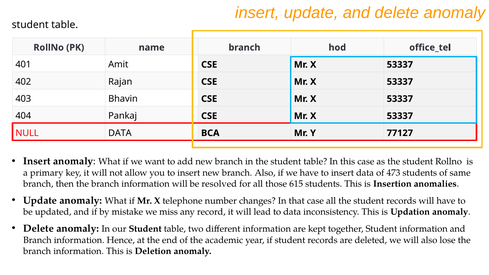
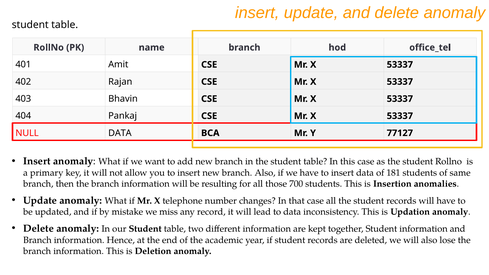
473: 473 -> 181
resolved: resolved -> resulting
615: 615 -> 700
